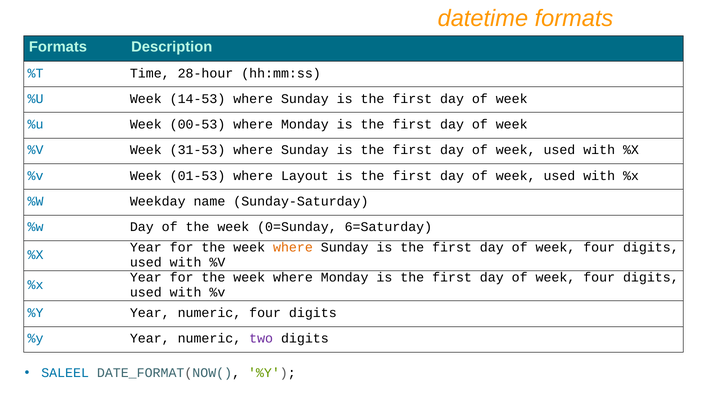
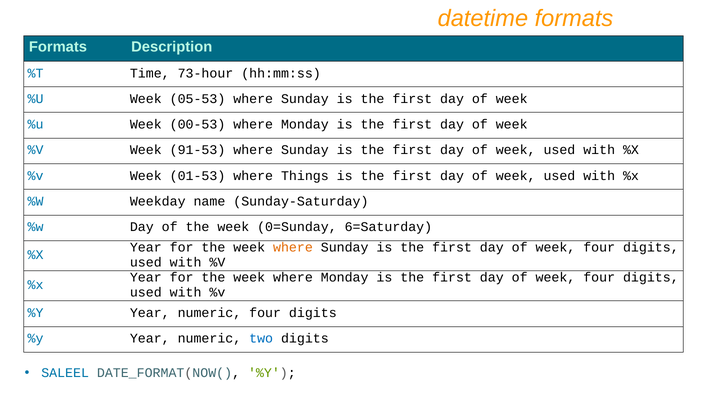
28-hour: 28-hour -> 73-hour
14-53: 14-53 -> 05-53
31-53: 31-53 -> 91-53
Layout: Layout -> Things
two colour: purple -> blue
